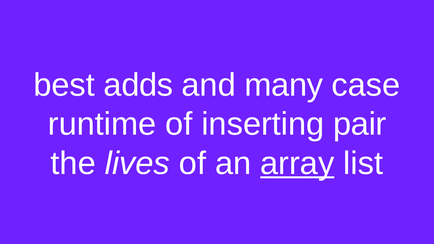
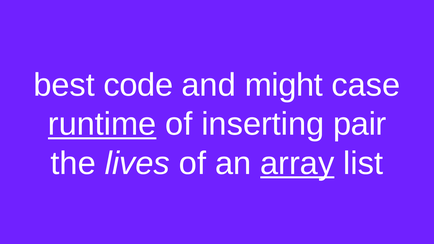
adds: adds -> code
many: many -> might
runtime underline: none -> present
